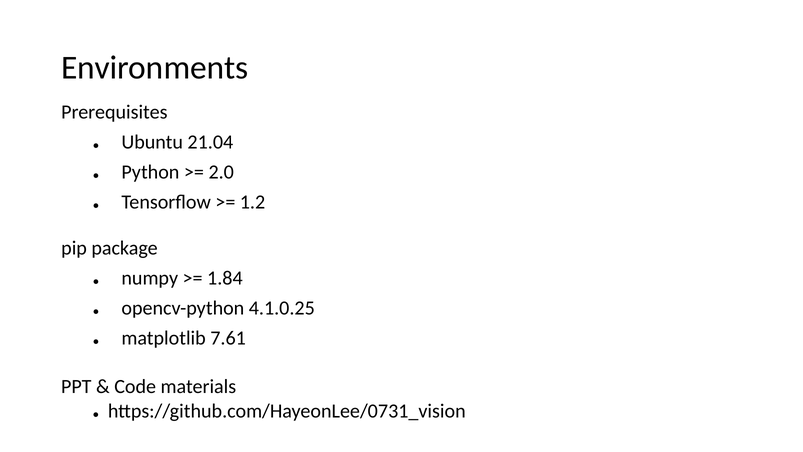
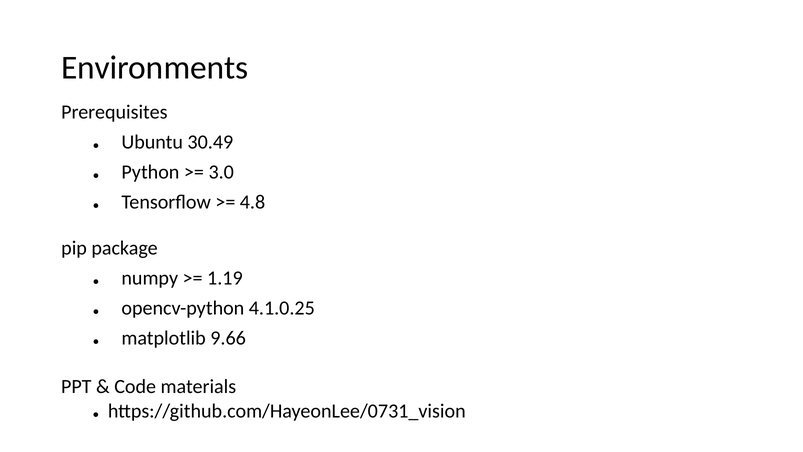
21.04: 21.04 -> 30.49
2.0: 2.0 -> 3.0
1.2: 1.2 -> 4.8
1.84: 1.84 -> 1.19
7.61: 7.61 -> 9.66
